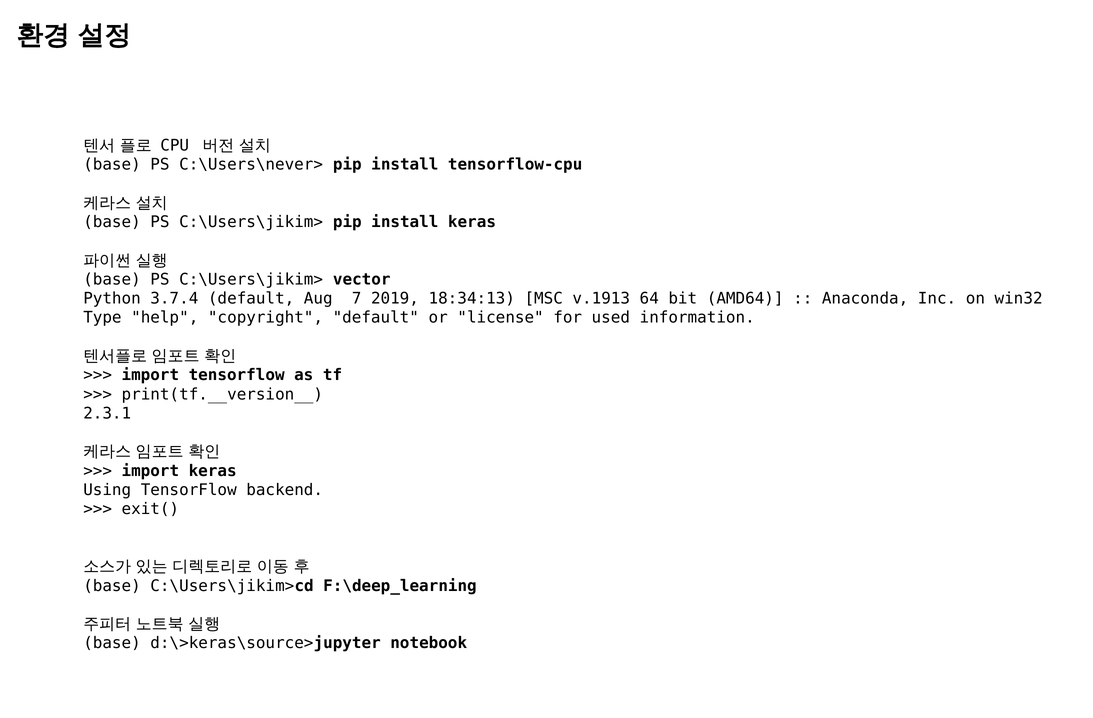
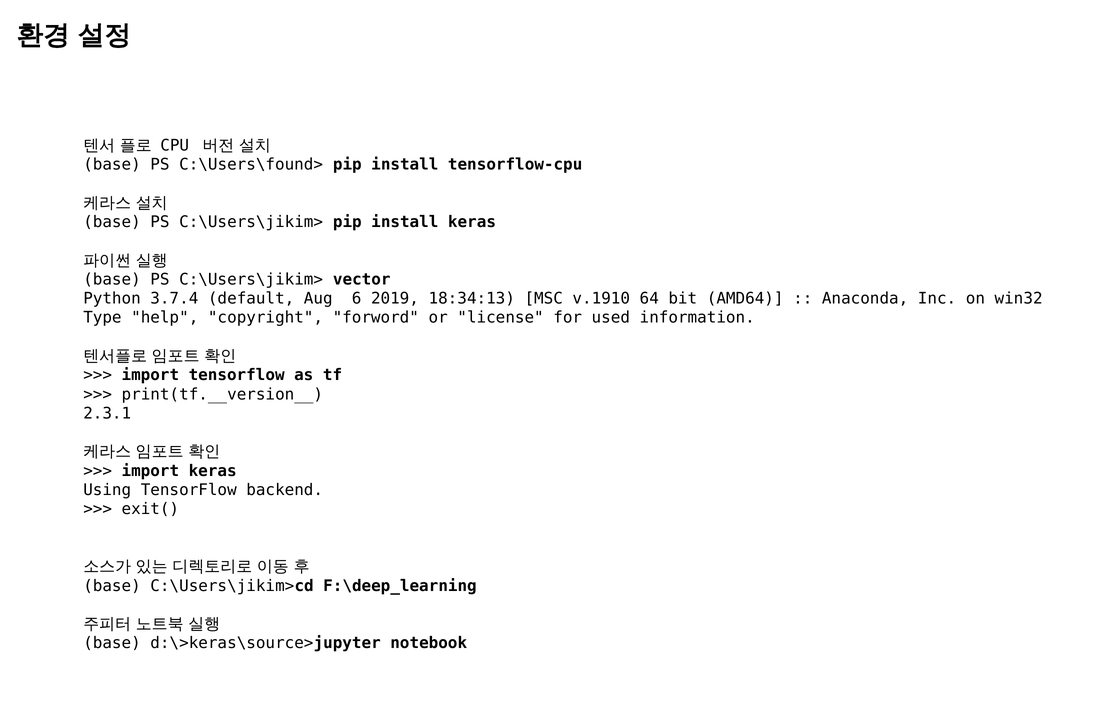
C:\Users\never>: C:\Users\never> -> C:\Users\found>
7: 7 -> 6
v.1913: v.1913 -> v.1910
copyright default: default -> forword
